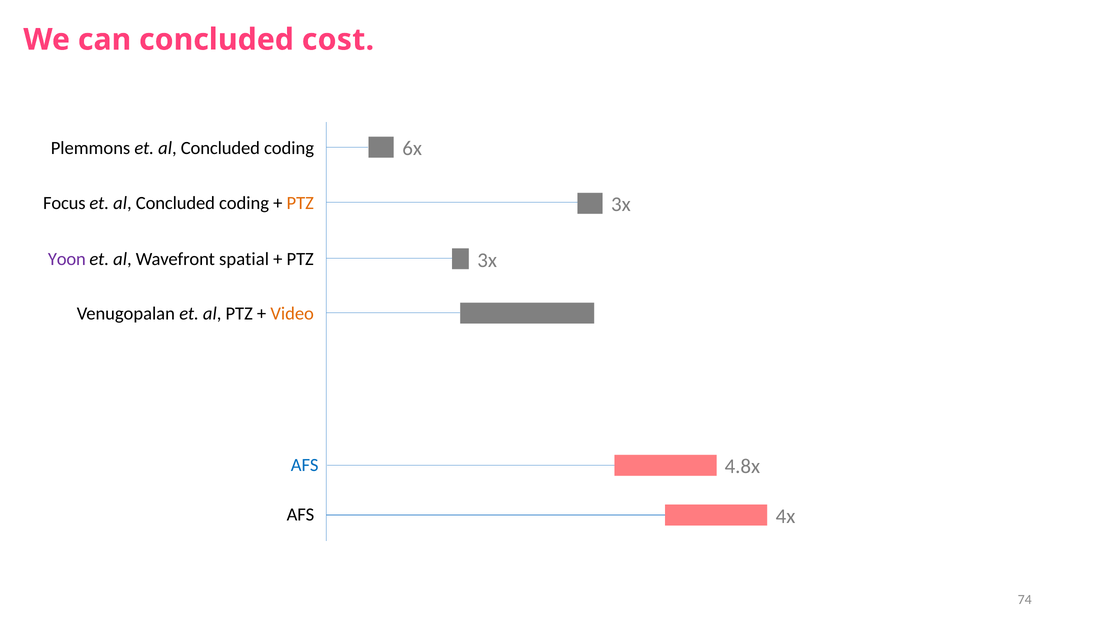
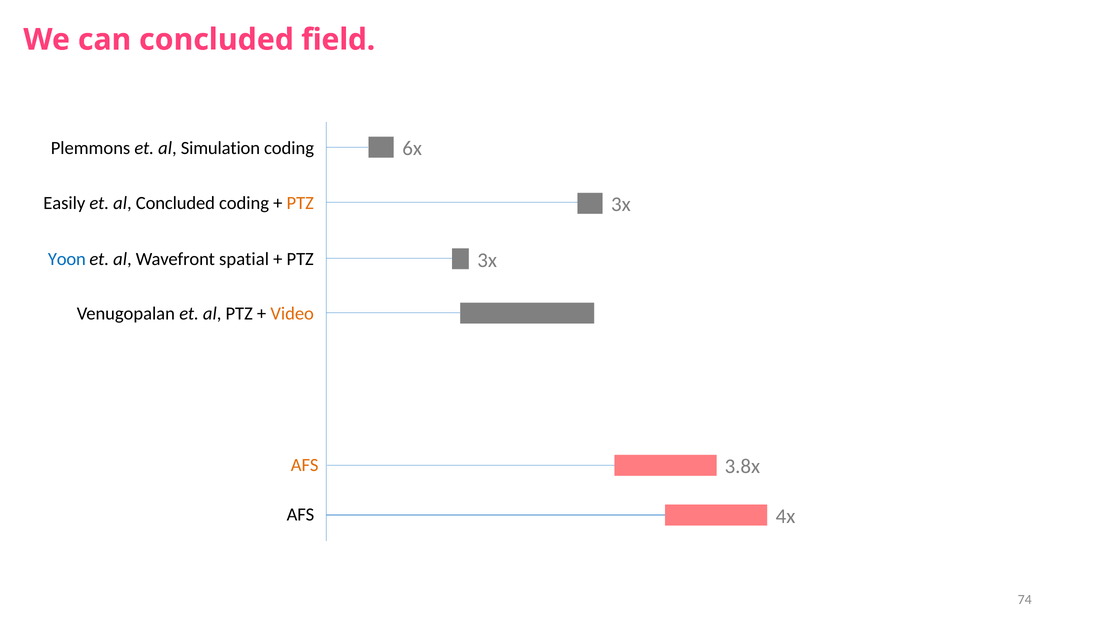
cost: cost -> field
Plemmons et al Concluded: Concluded -> Simulation
Focus: Focus -> Easily
Yoon colour: purple -> blue
AFS at (305, 465) colour: blue -> orange
4.8x: 4.8x -> 3.8x
